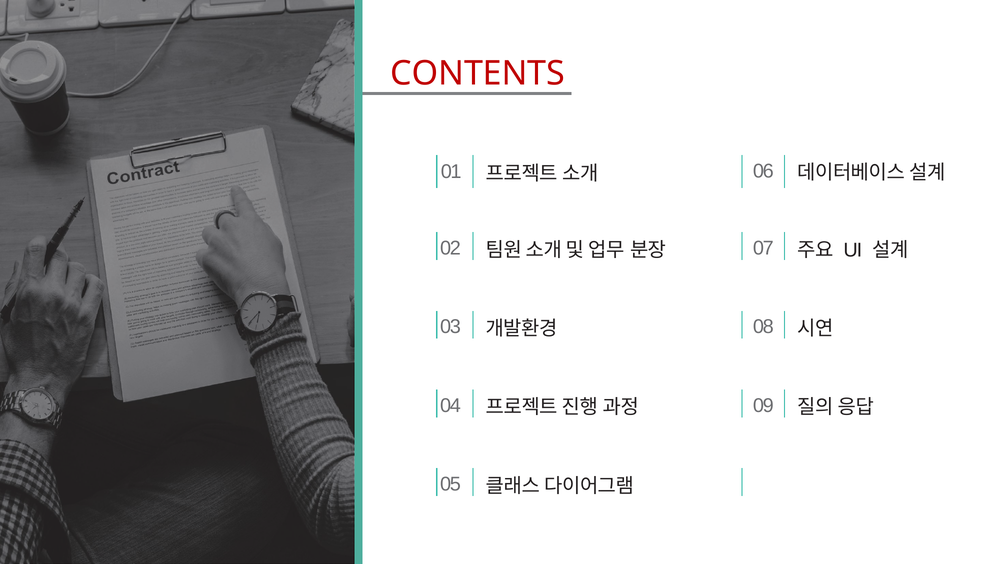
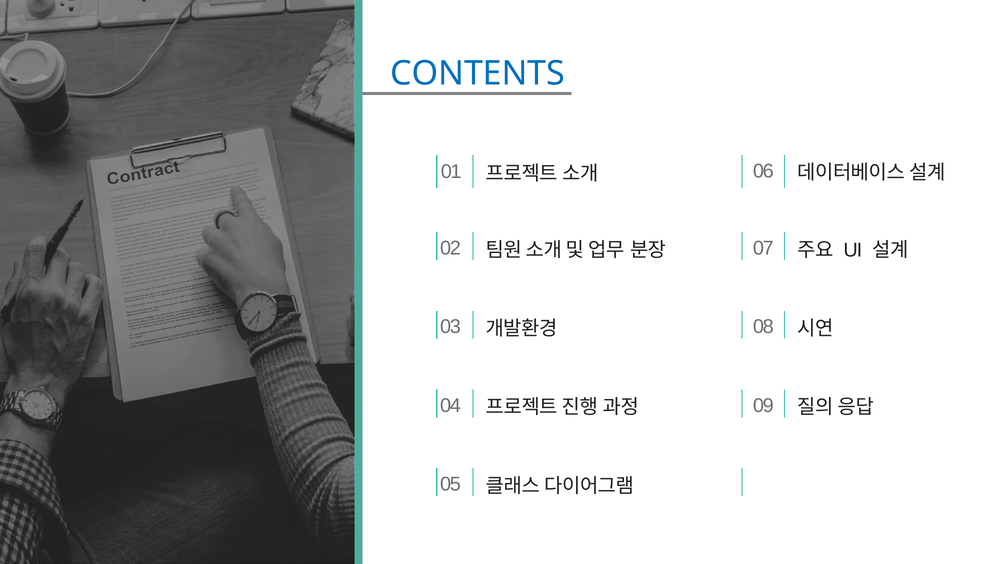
CONTENTS colour: red -> blue
